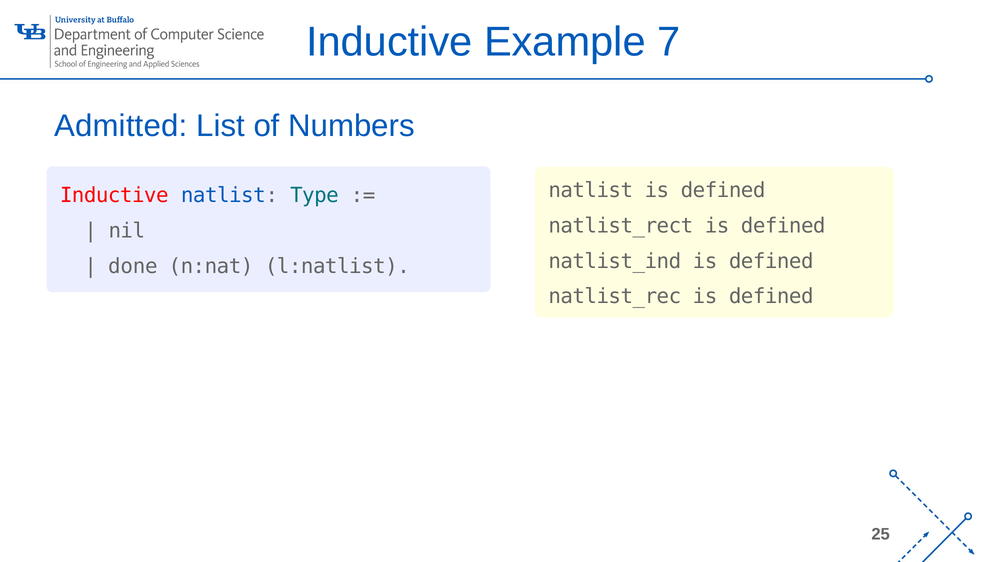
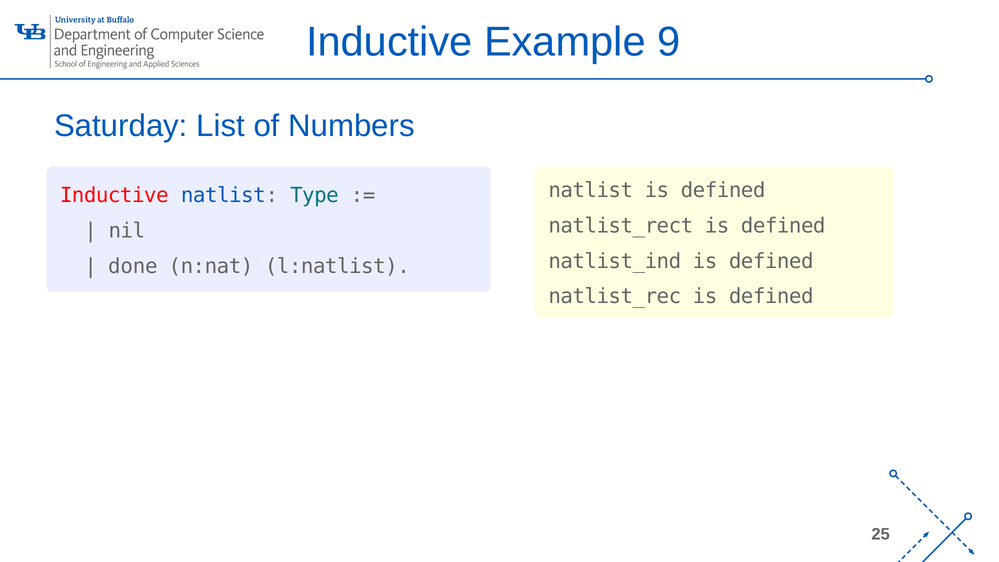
7: 7 -> 9
Admitted: Admitted -> Saturday
